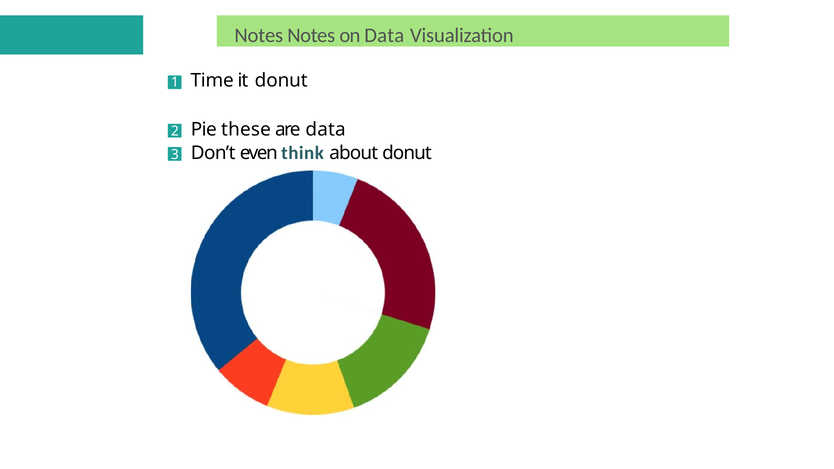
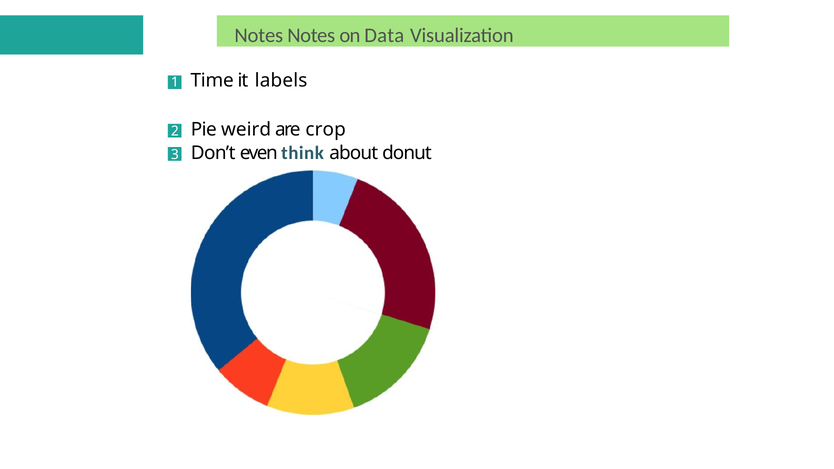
it donut: donut -> labels
these: these -> weird
are data: data -> crop
